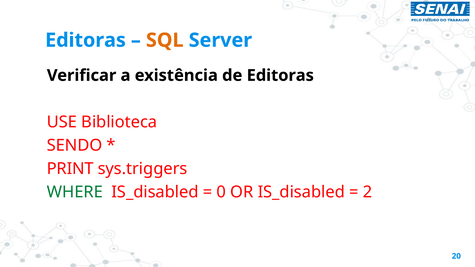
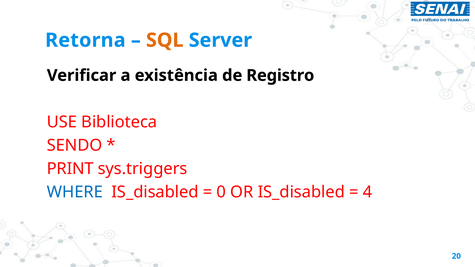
Editoras at (85, 40): Editoras -> Retorna
de Editoras: Editoras -> Registro
WHERE colour: green -> blue
2: 2 -> 4
